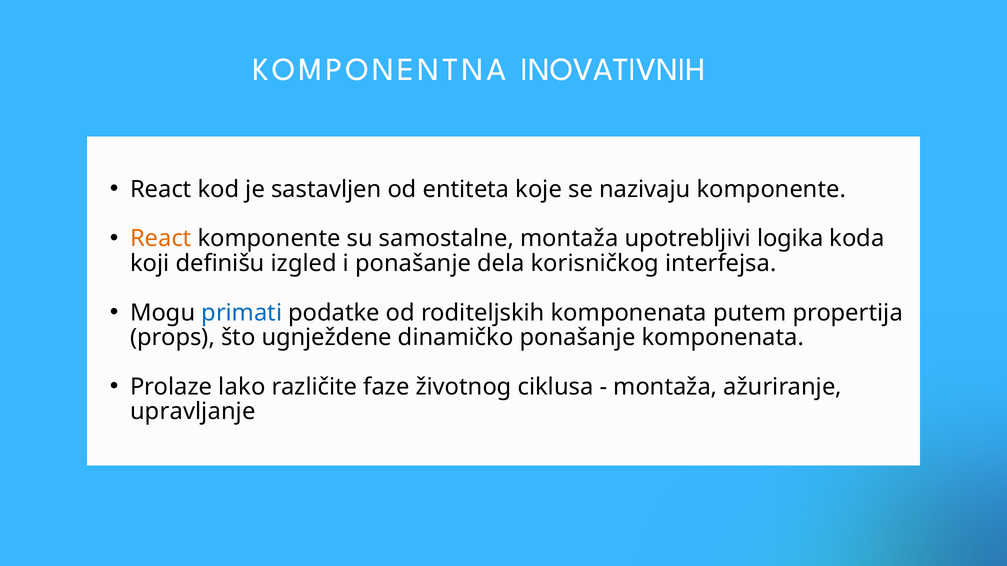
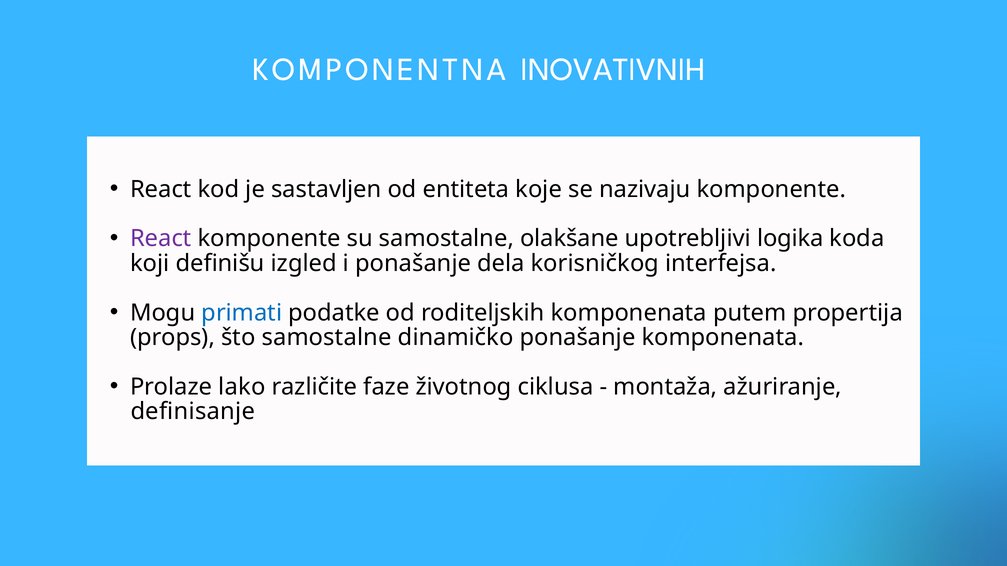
React at (161, 239) colour: orange -> purple
samostalne montaža: montaža -> olakšane
što ugnježdene: ugnježdene -> samostalne
upravljanje: upravljanje -> definisanje
